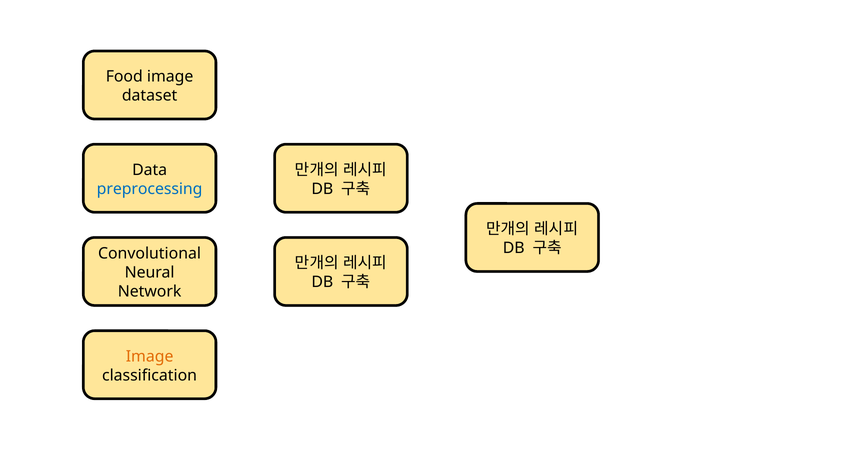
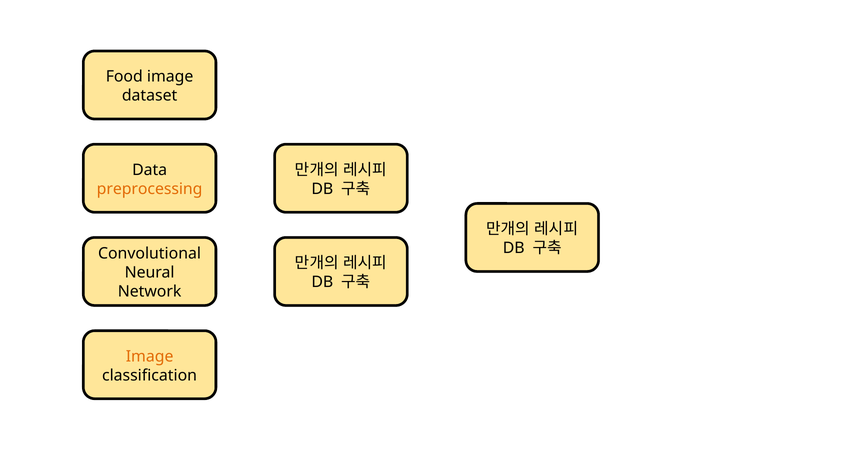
preprocessing colour: blue -> orange
